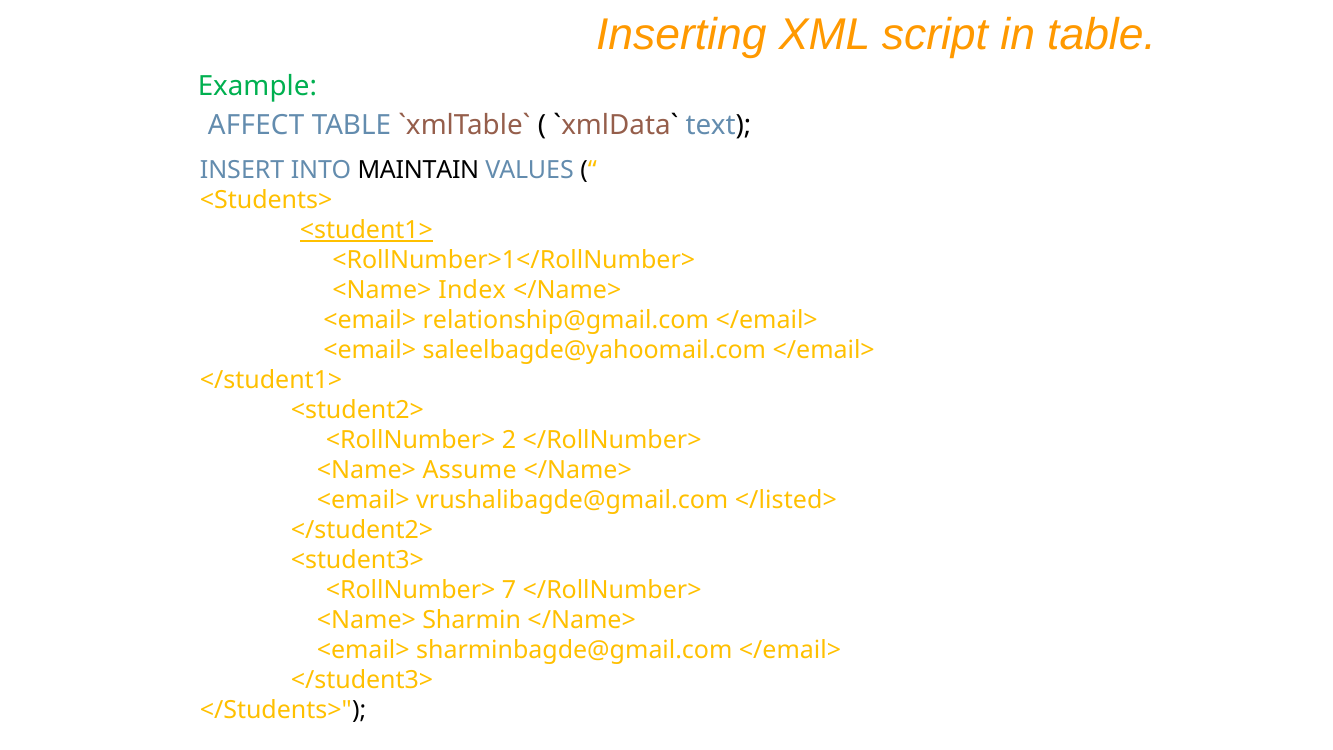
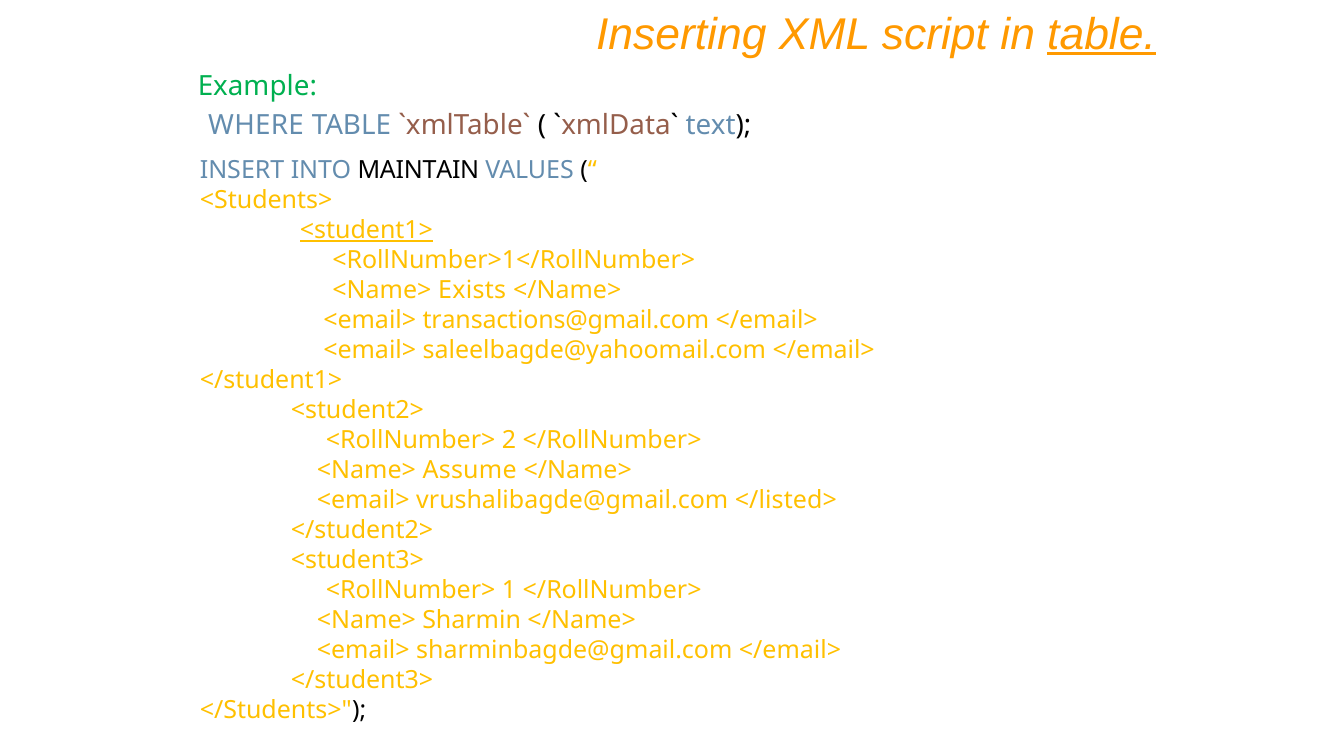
table at (1102, 35) underline: none -> present
AFFECT: AFFECT -> WHERE
Index: Index -> Exists
relationship@gmail.com: relationship@gmail.com -> transactions@gmail.com
7: 7 -> 1
